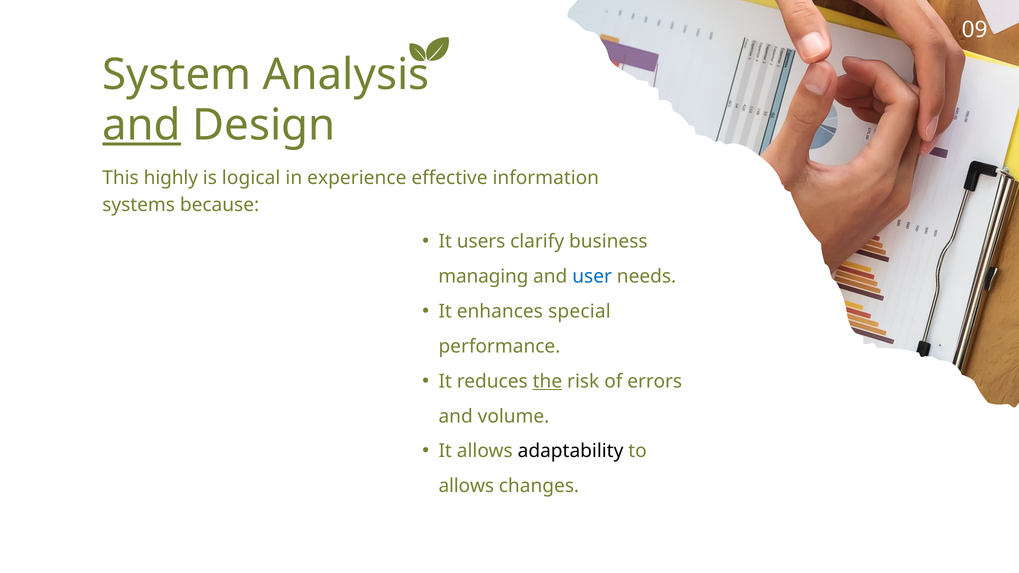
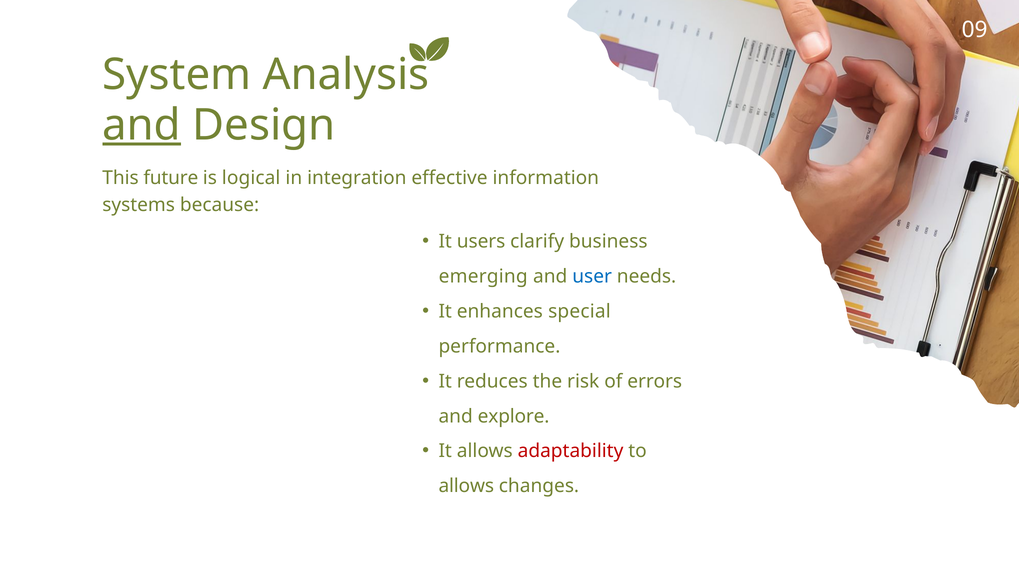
highly: highly -> future
experience: experience -> integration
managing: managing -> emerging
the underline: present -> none
volume: volume -> explore
adaptability colour: black -> red
